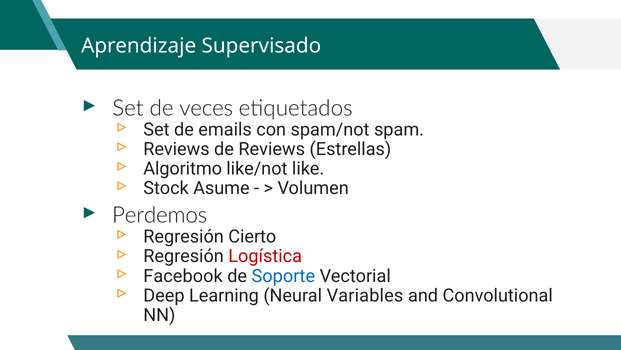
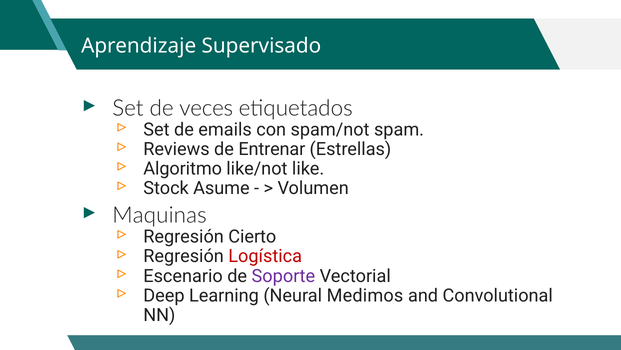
de Reviews: Reviews -> Entrenar
Perdemos: Perdemos -> Maquinas
Facebook: Facebook -> Escenario
Soporte colour: blue -> purple
Variables: Variables -> Medimos
